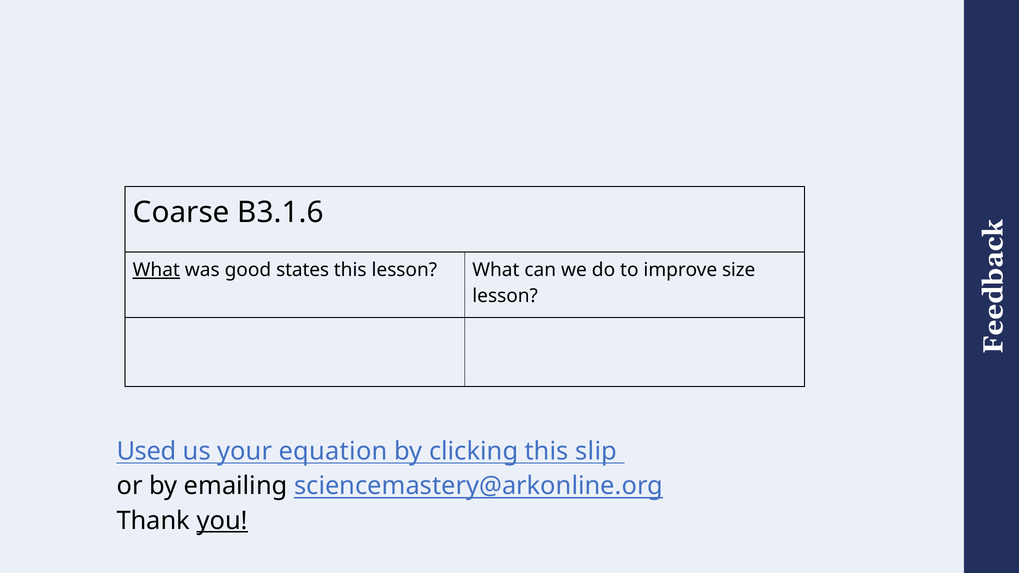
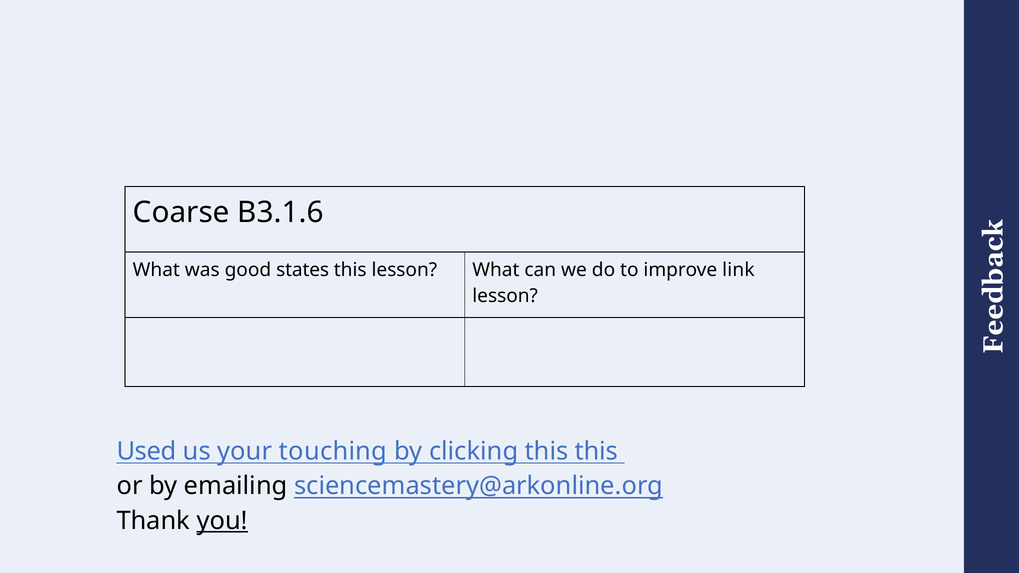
What at (156, 270) underline: present -> none
size: size -> link
equation: equation -> touching
this slip: slip -> this
